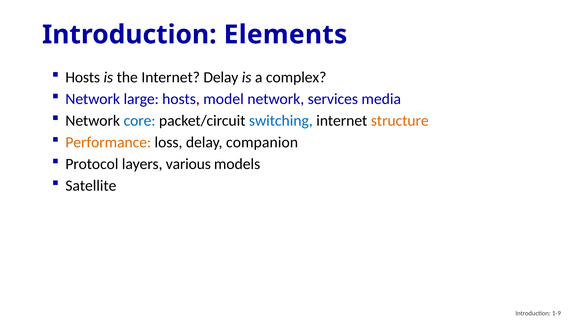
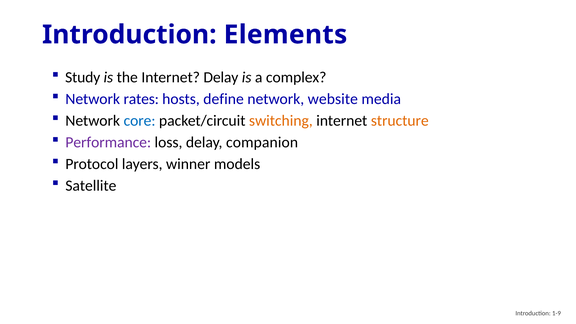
Hosts at (83, 77): Hosts -> Study
large: large -> rates
model: model -> define
services: services -> website
switching colour: blue -> orange
Performance colour: orange -> purple
various: various -> winner
